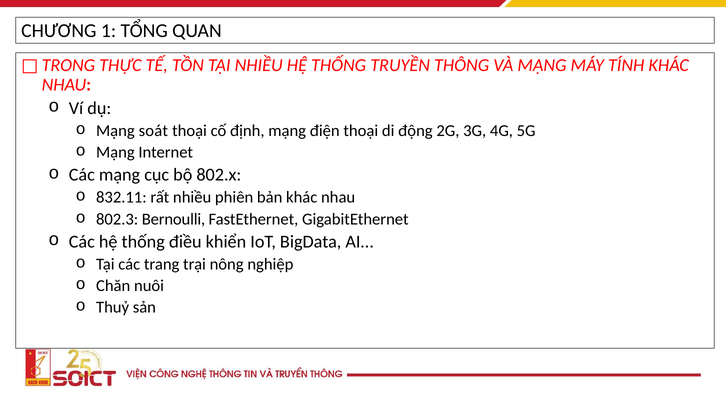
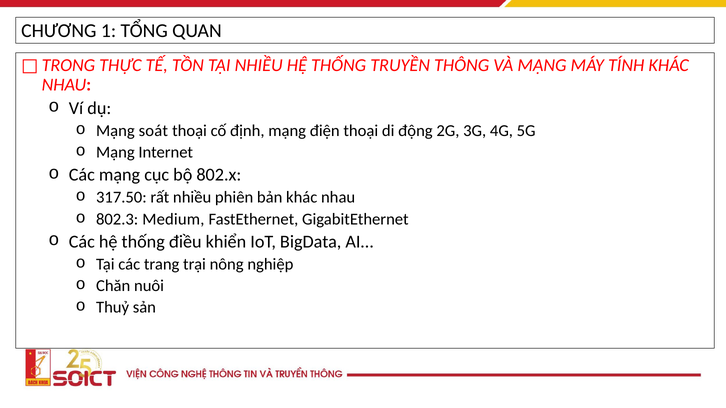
832.11: 832.11 -> 317.50
Bernoulli: Bernoulli -> Medium
